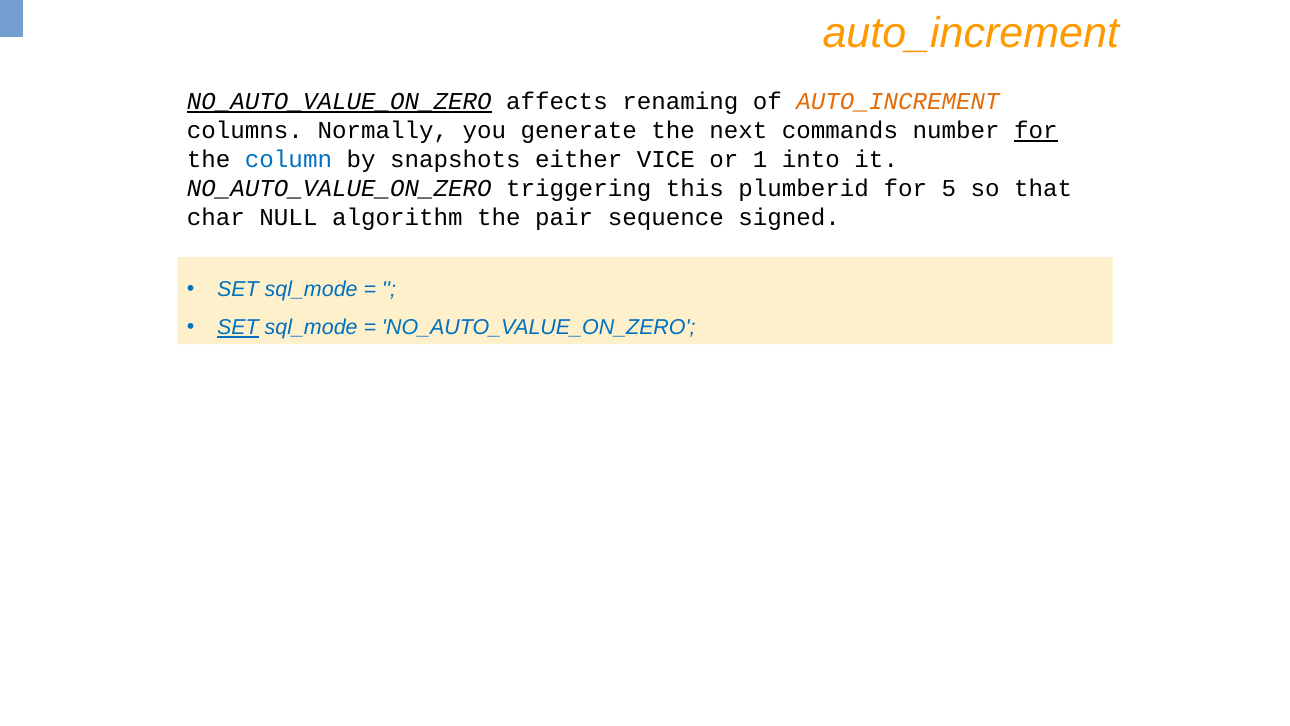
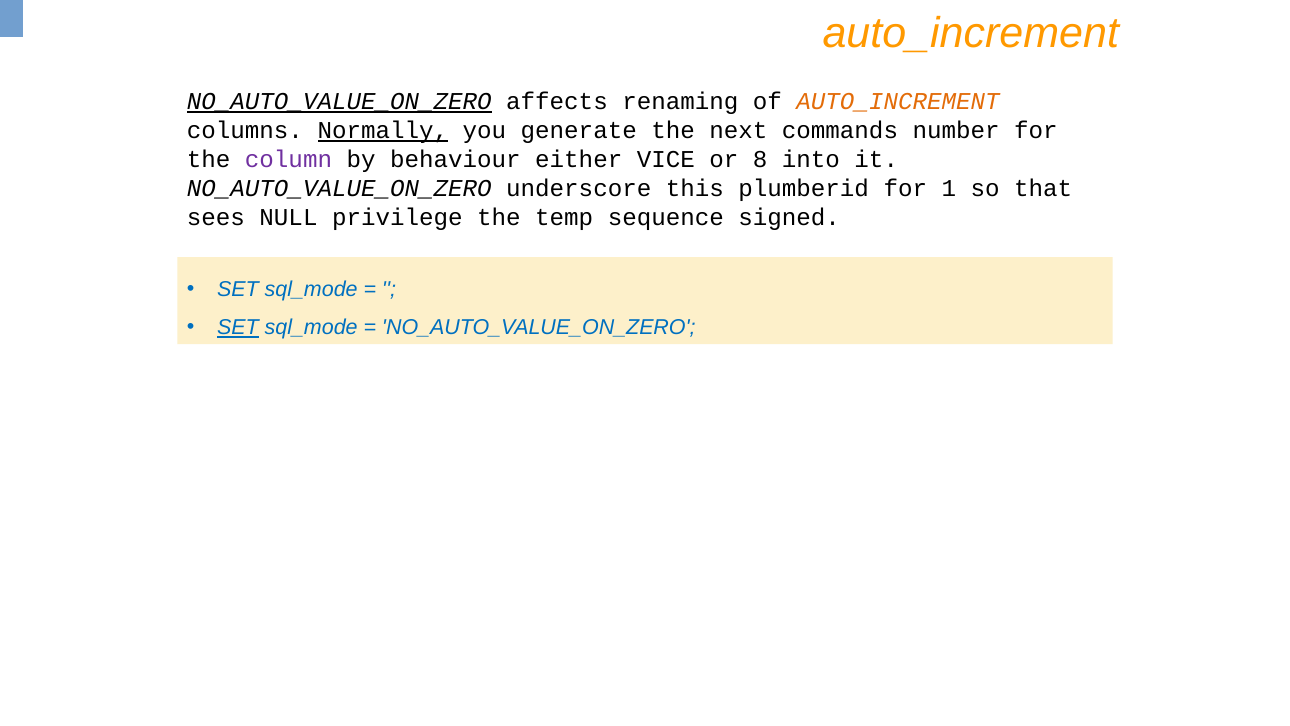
Normally underline: none -> present
for at (1036, 131) underline: present -> none
column colour: blue -> purple
snapshots: snapshots -> behaviour
1: 1 -> 8
triggering: triggering -> underscore
5: 5 -> 1
char: char -> sees
algorithm: algorithm -> privilege
pair: pair -> temp
